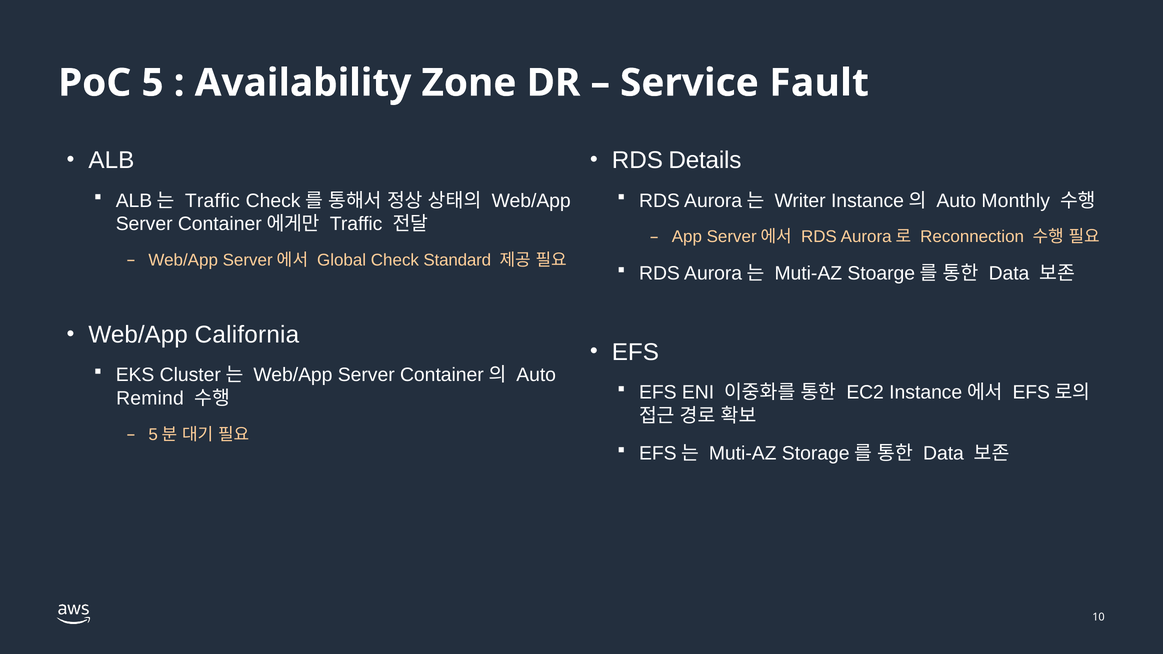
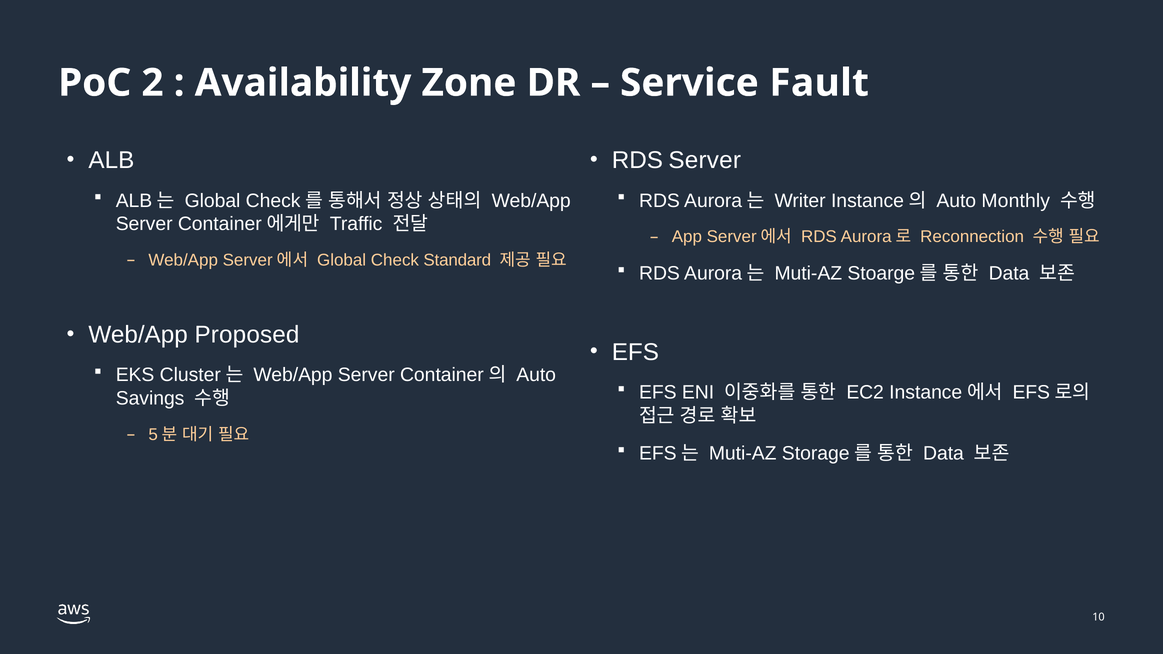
5: 5 -> 2
RDS Details: Details -> Server
Traffic at (212, 201): Traffic -> Global
California: California -> Proposed
Remind: Remind -> Savings
